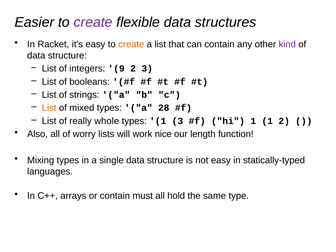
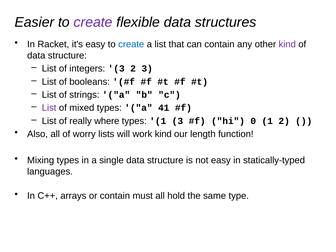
create at (131, 44) colour: orange -> blue
integers 9: 9 -> 3
List at (49, 108) colour: orange -> purple
28: 28 -> 41
whole: whole -> where
hi 1: 1 -> 0
work nice: nice -> kind
